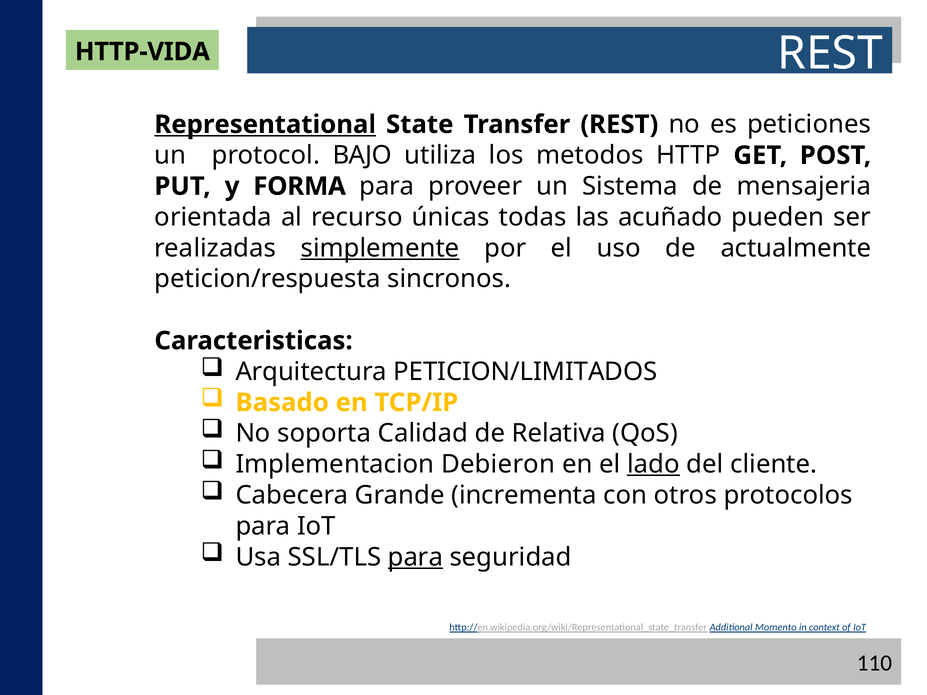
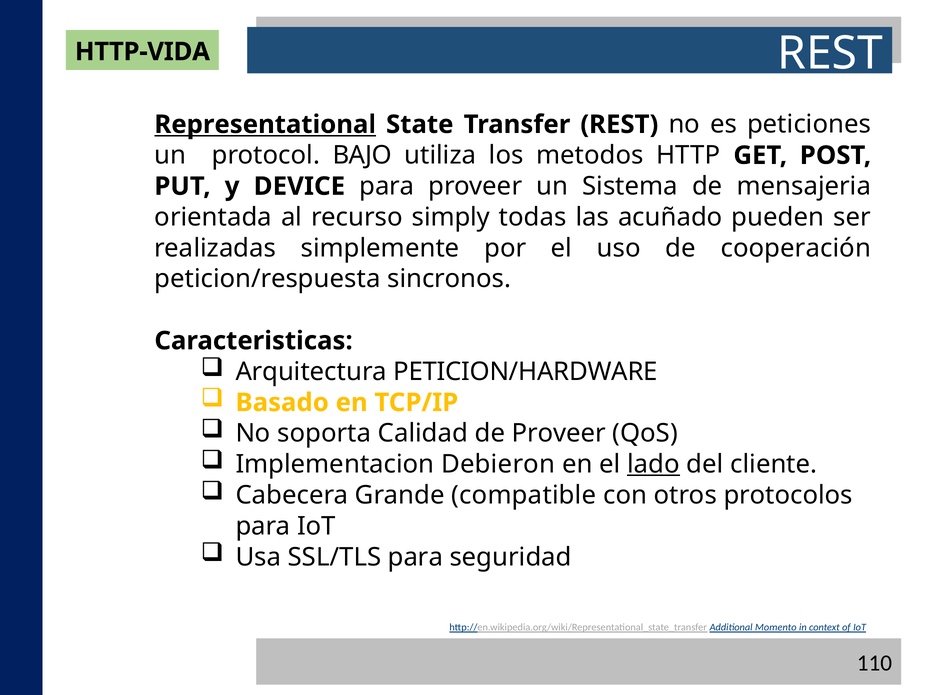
FORMA: FORMA -> DEVICE
únicas: únicas -> simply
simplemente underline: present -> none
actualmente: actualmente -> cooperación
PETICION/LIMITADOS: PETICION/LIMITADOS -> PETICION/HARDWARE
de Relativa: Relativa -> Proveer
incrementa: incrementa -> compatible
para at (415, 557) underline: present -> none
